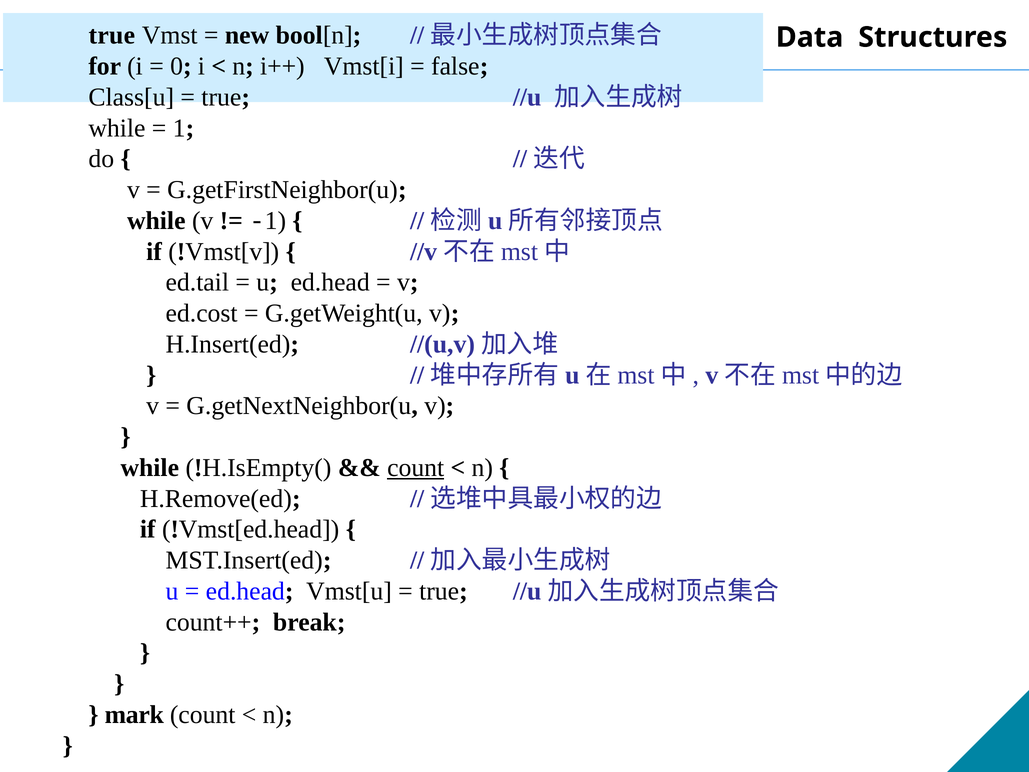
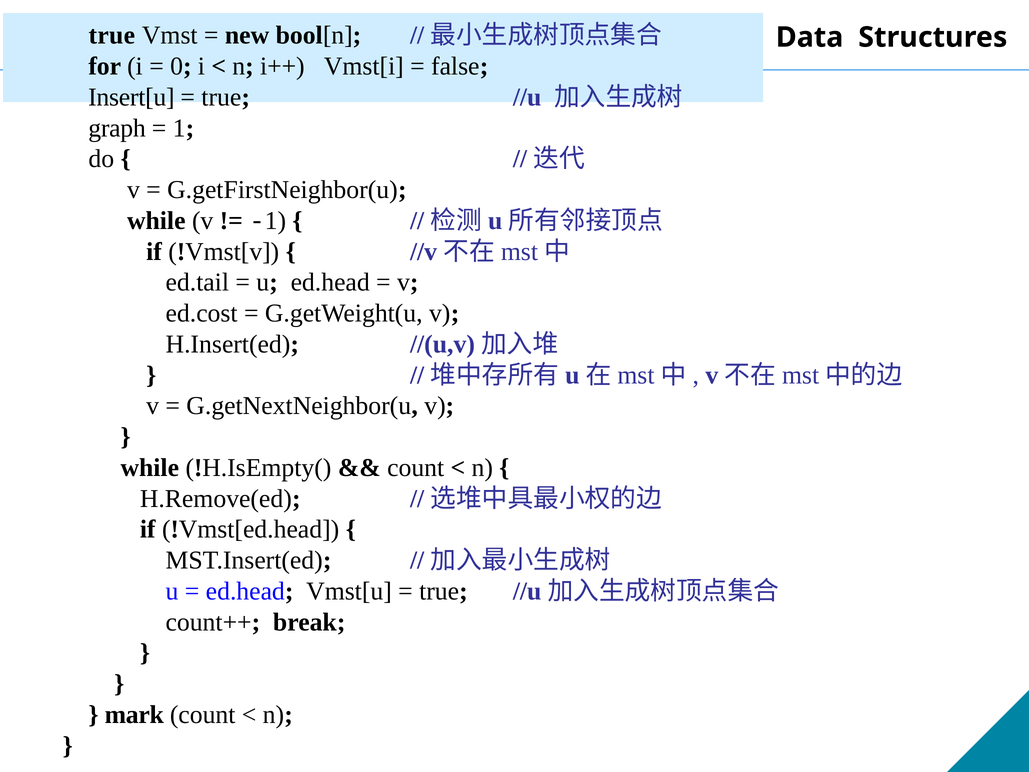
Class[u: Class[u -> Insert[u
while at (117, 128): while -> graph
count at (416, 468) underline: present -> none
